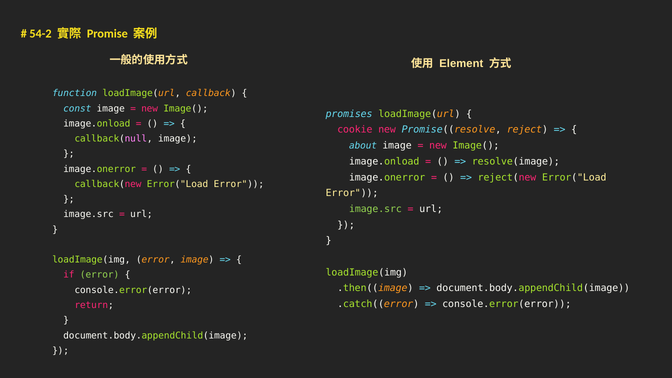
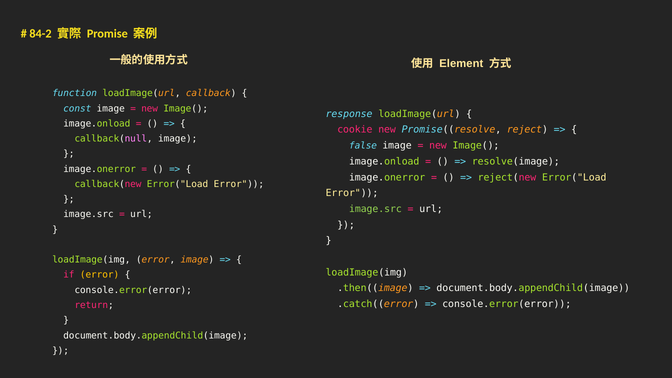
54-2: 54-2 -> 84-2
promises: promises -> response
about: about -> false
error at (100, 275) colour: light green -> yellow
